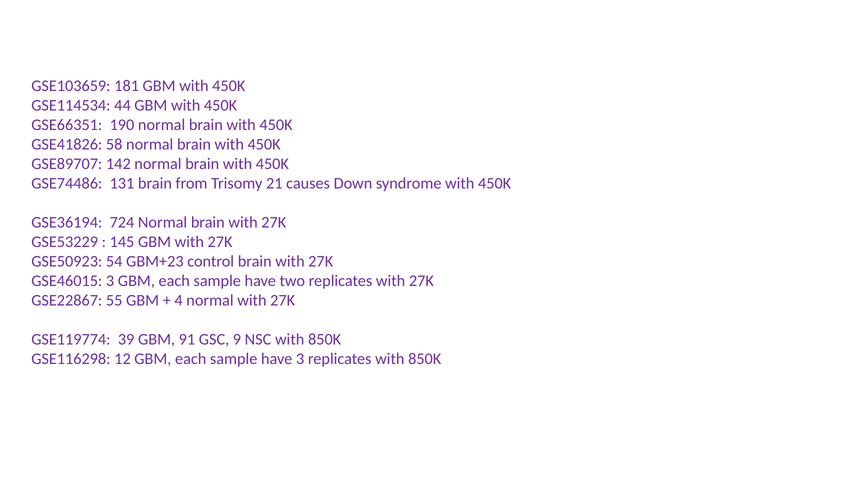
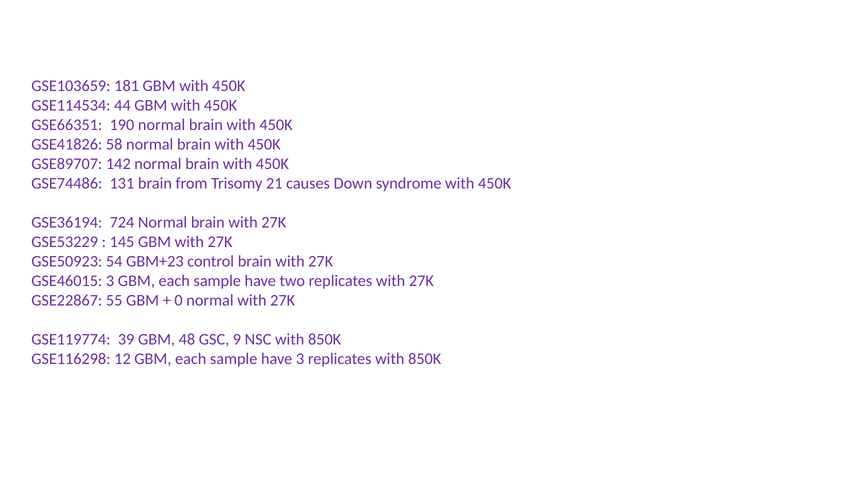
4: 4 -> 0
91: 91 -> 48
